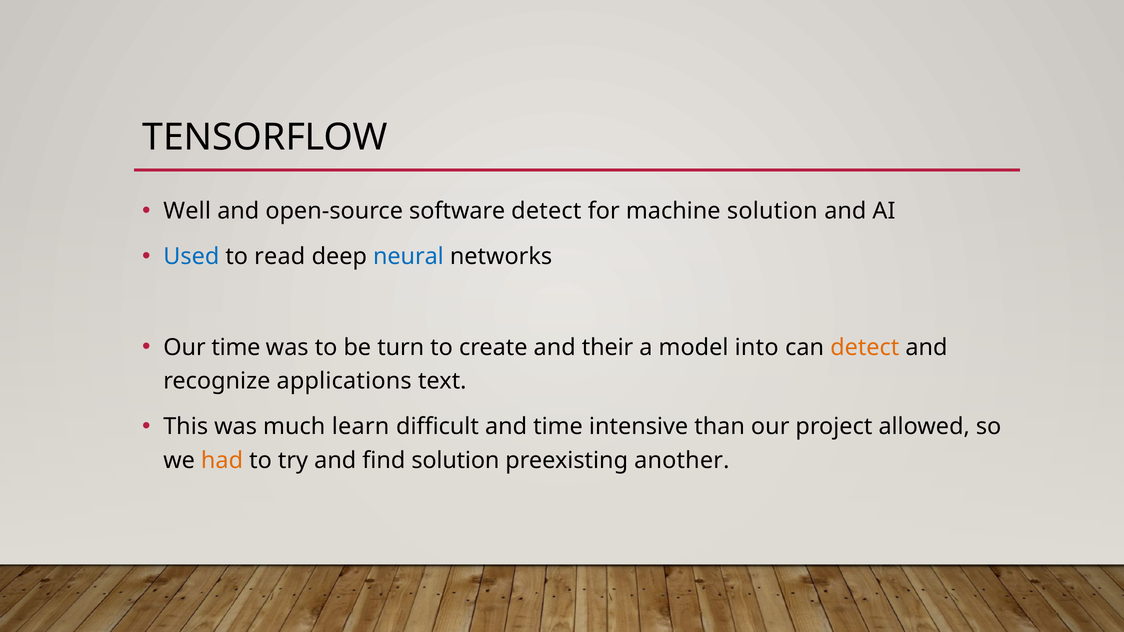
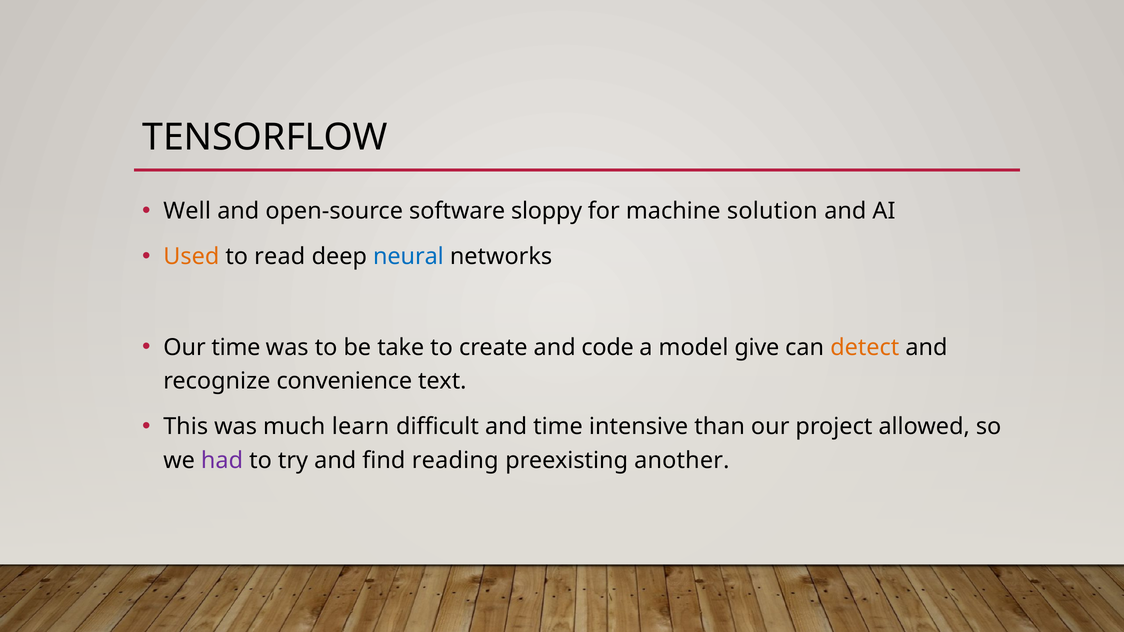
software detect: detect -> sloppy
Used colour: blue -> orange
turn: turn -> take
their: their -> code
into: into -> give
applications: applications -> convenience
had colour: orange -> purple
find solution: solution -> reading
